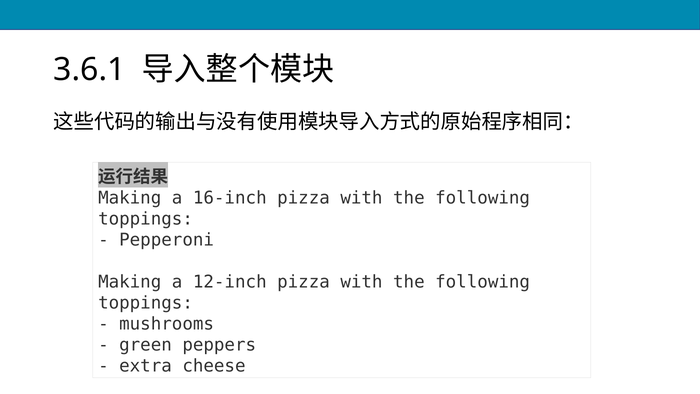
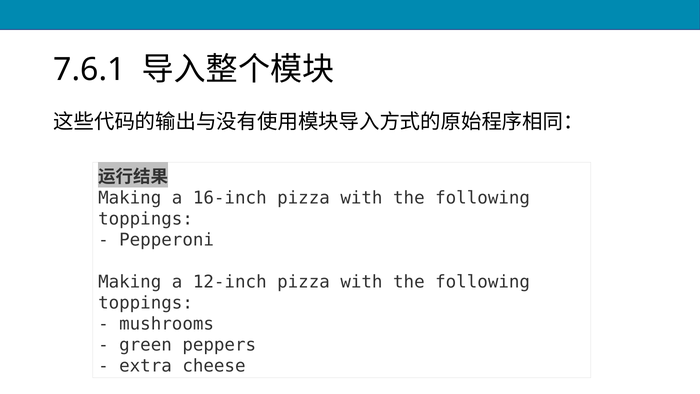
3.6.1: 3.6.1 -> 7.6.1
